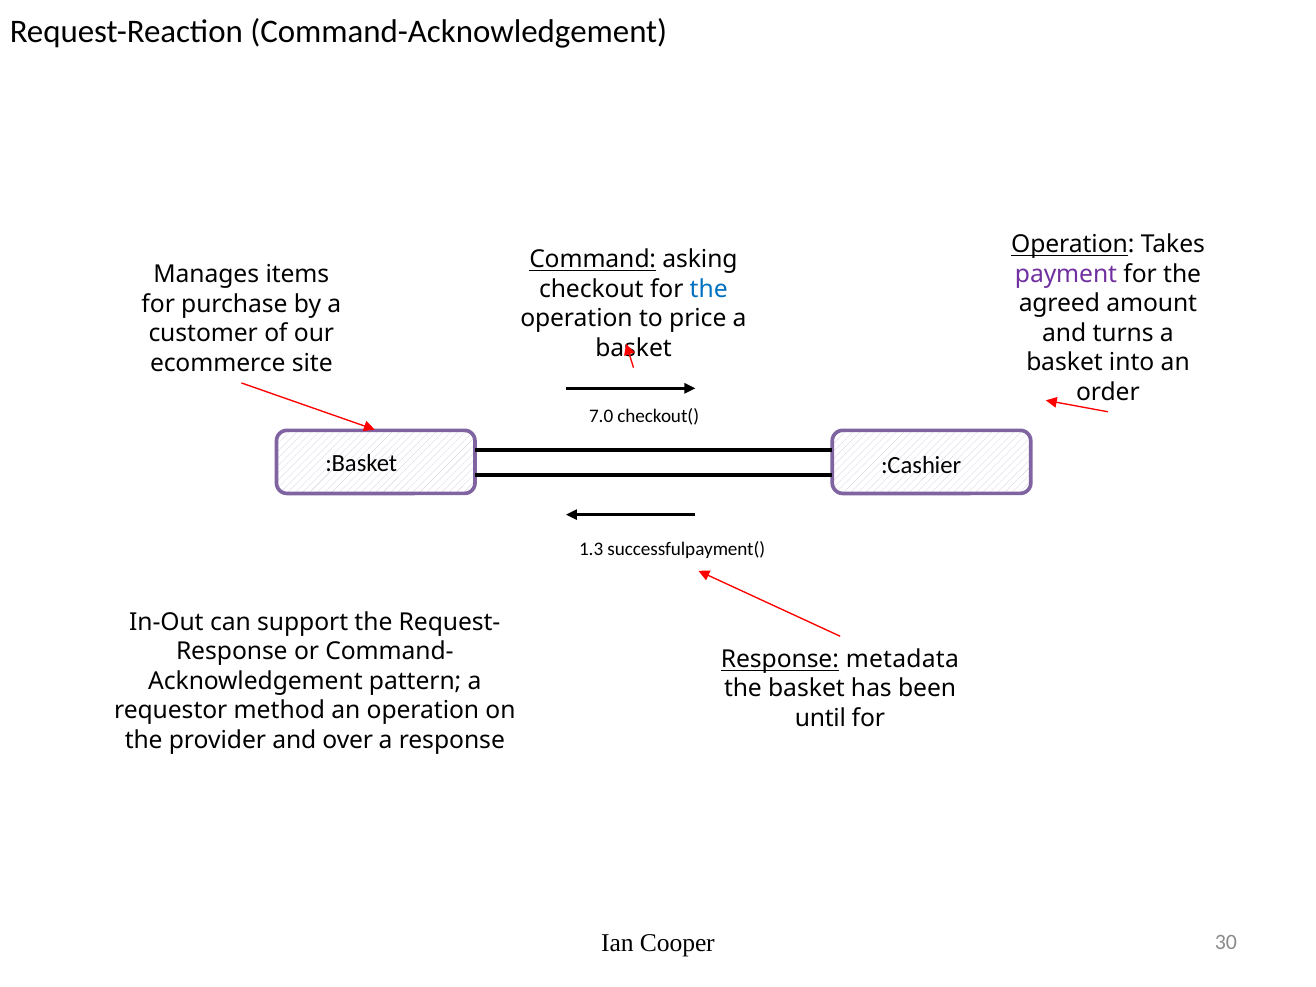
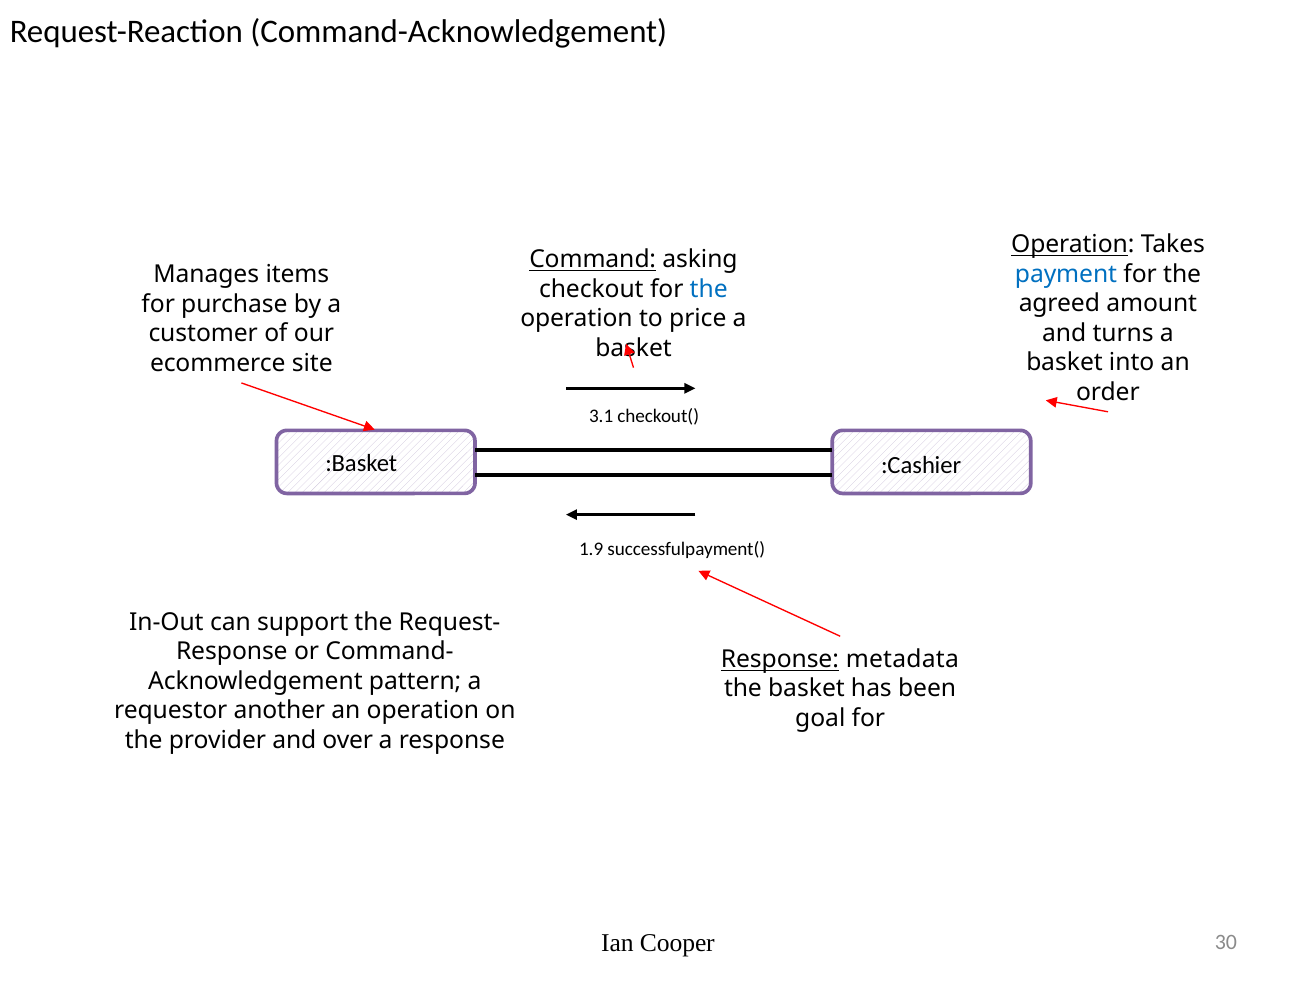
payment colour: purple -> blue
7.0: 7.0 -> 3.1
1.3: 1.3 -> 1.9
method: method -> another
until: until -> goal
